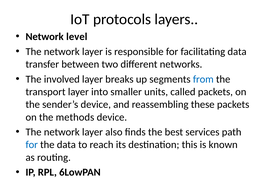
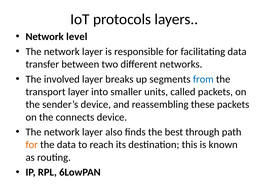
methods: methods -> connects
services: services -> through
for at (32, 145) colour: blue -> orange
